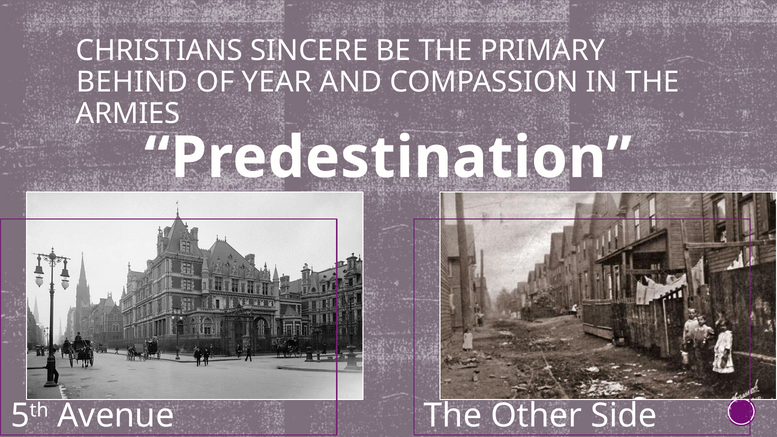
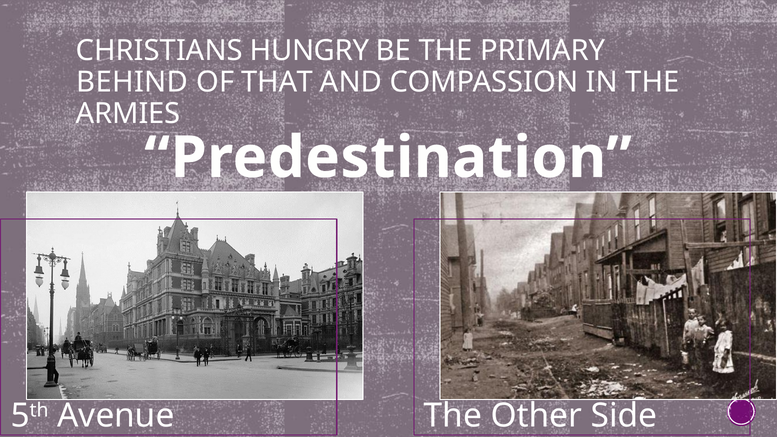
SINCERE: SINCERE -> HUNGRY
YEAR: YEAR -> THAT
